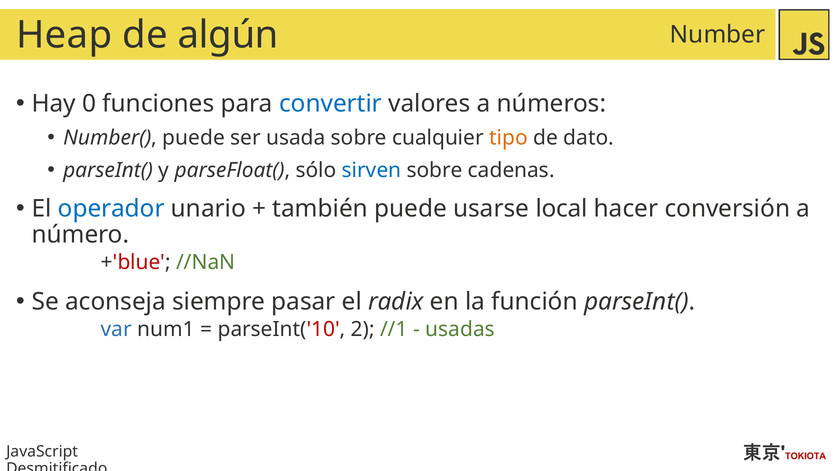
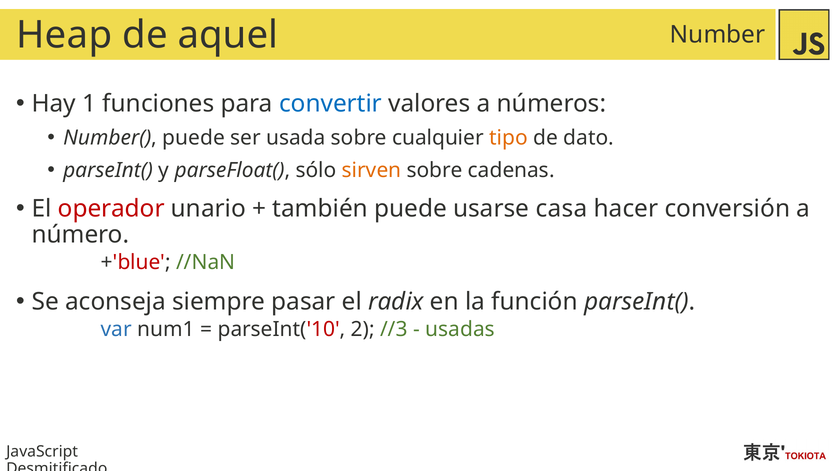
algún: algún -> aquel
0: 0 -> 1
sirven colour: blue -> orange
operador colour: blue -> red
local: local -> casa
//1: //1 -> //3
